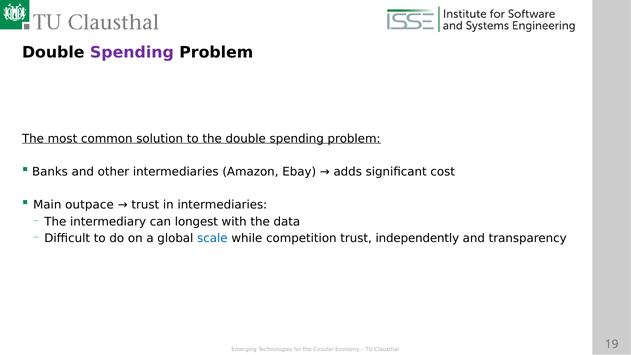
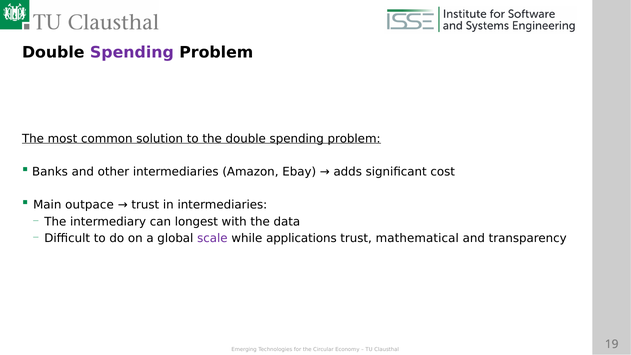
scale colour: blue -> purple
competition: competition -> applications
independently: independently -> mathematical
